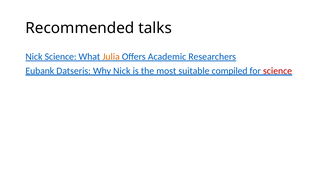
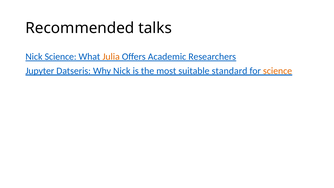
Eubank: Eubank -> Jupyter
compiled: compiled -> standard
science at (278, 71) colour: red -> orange
